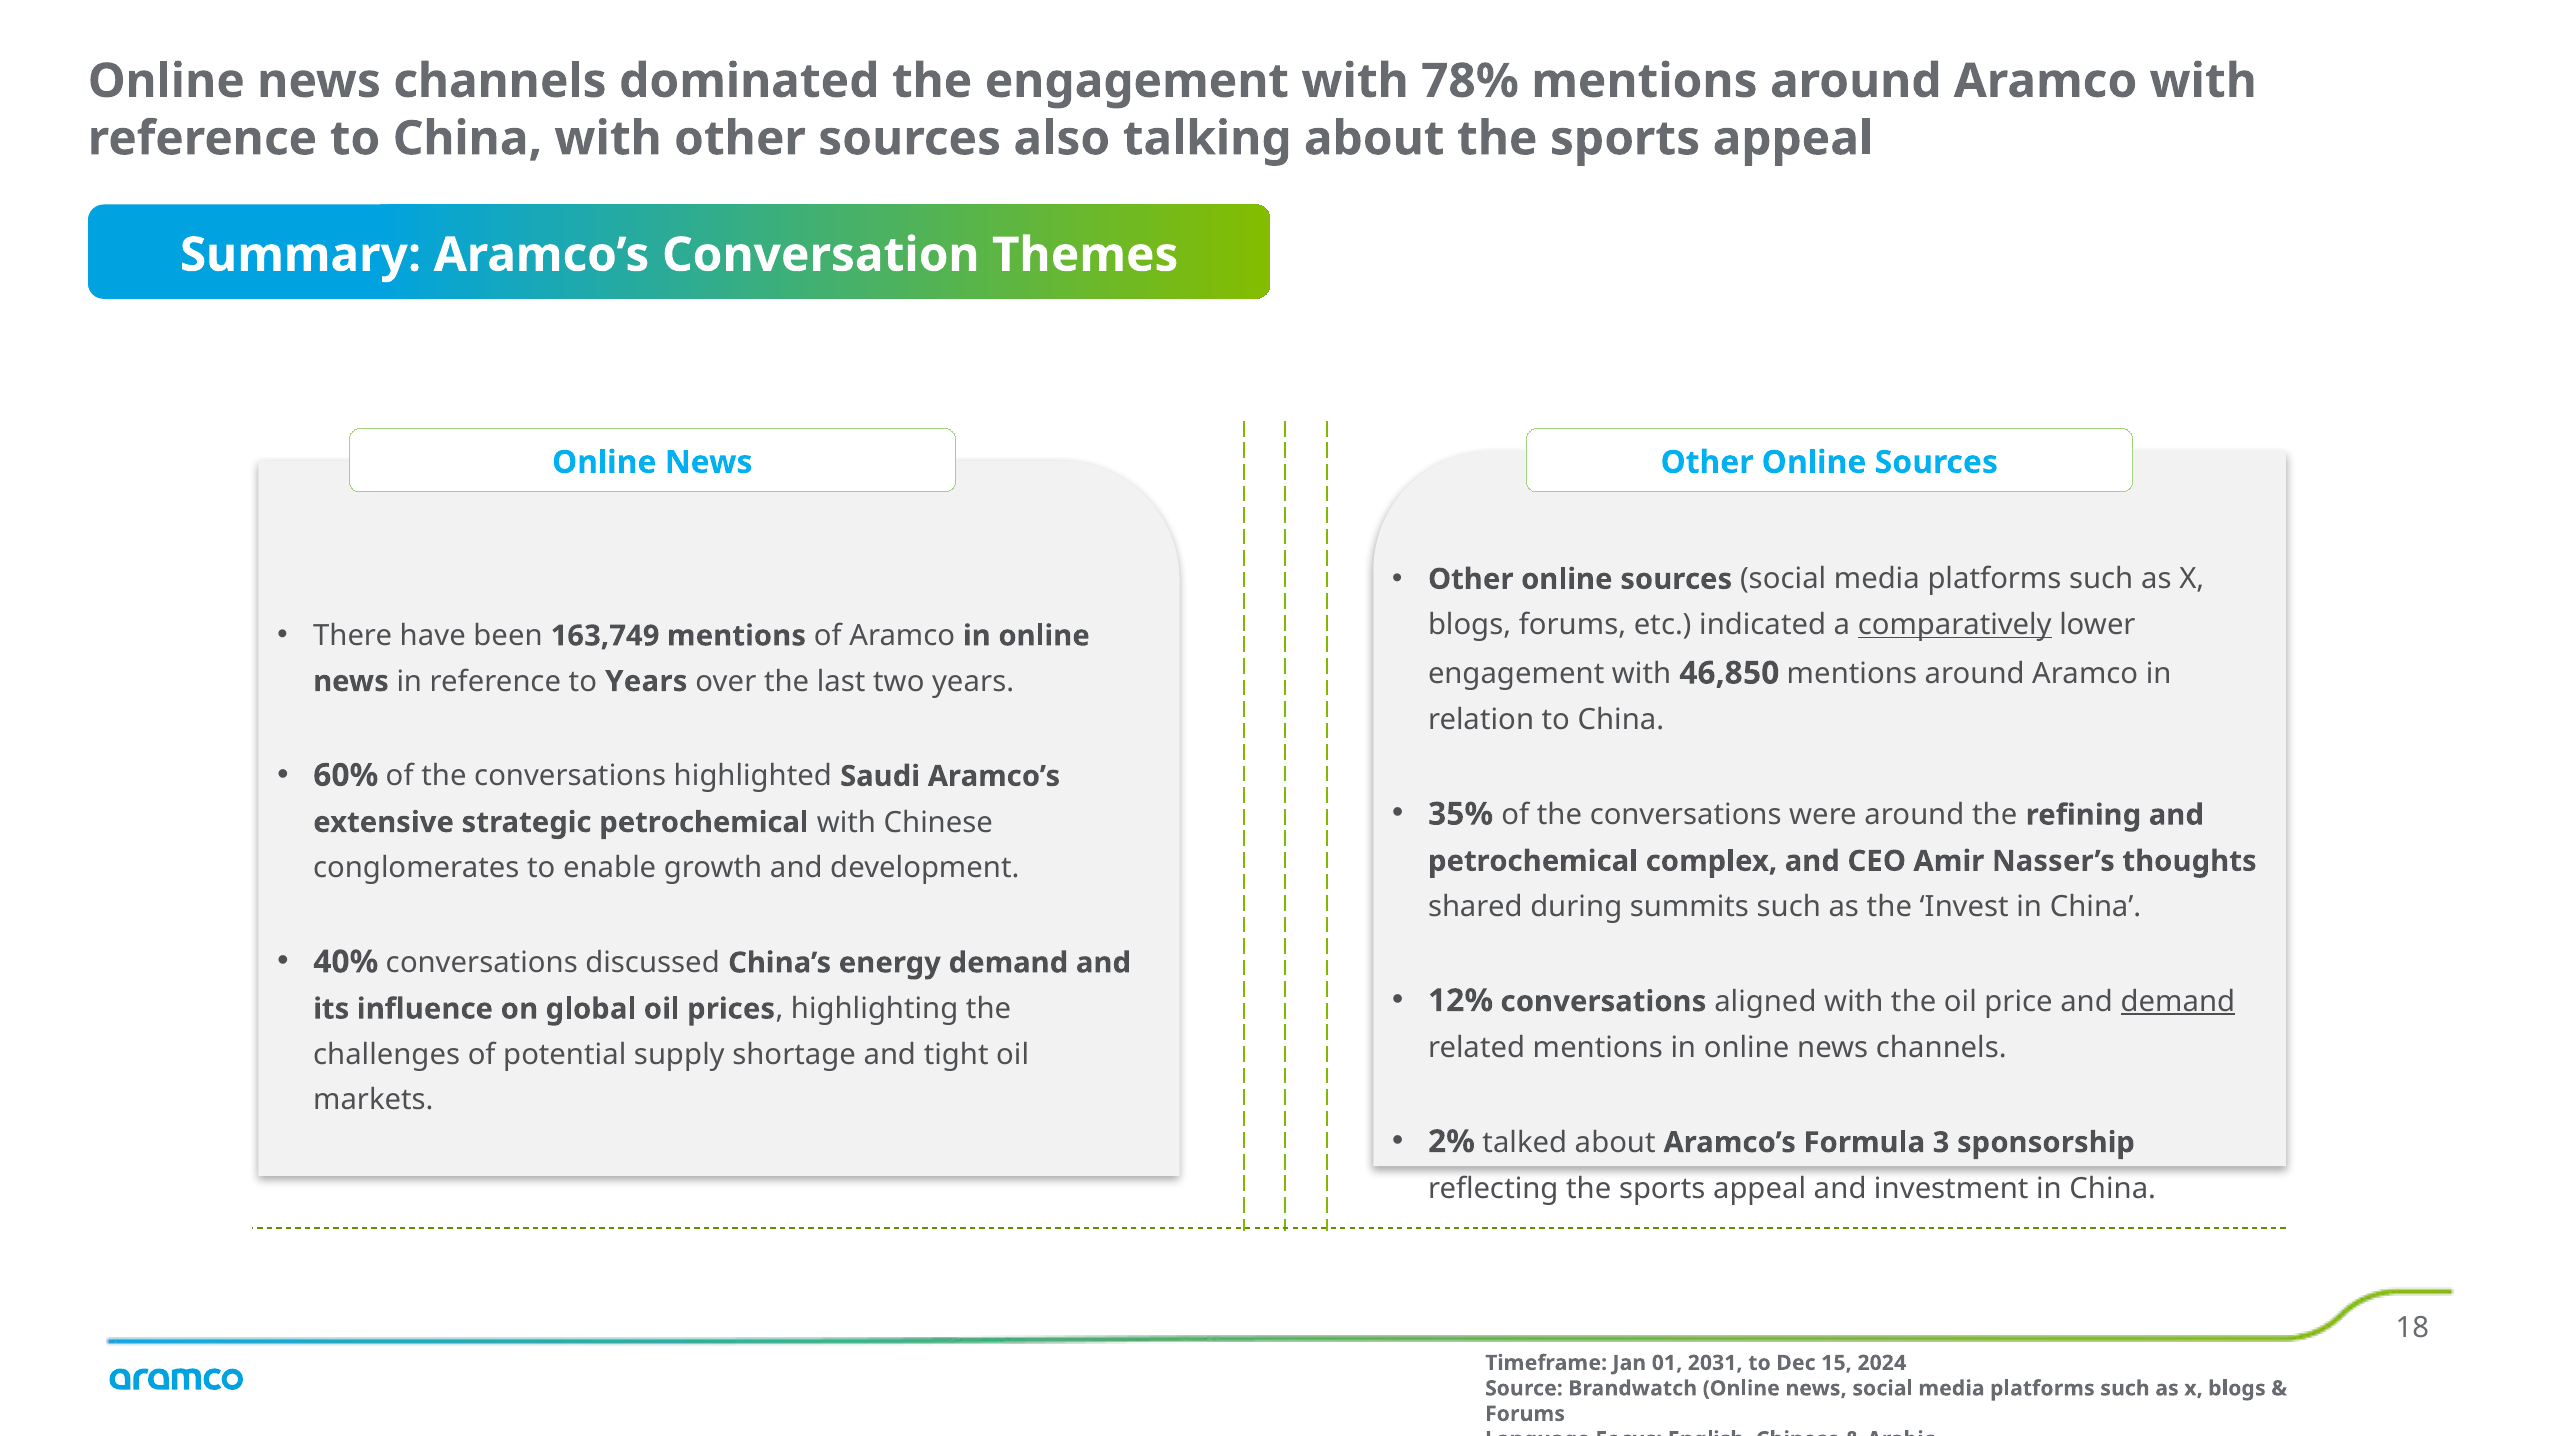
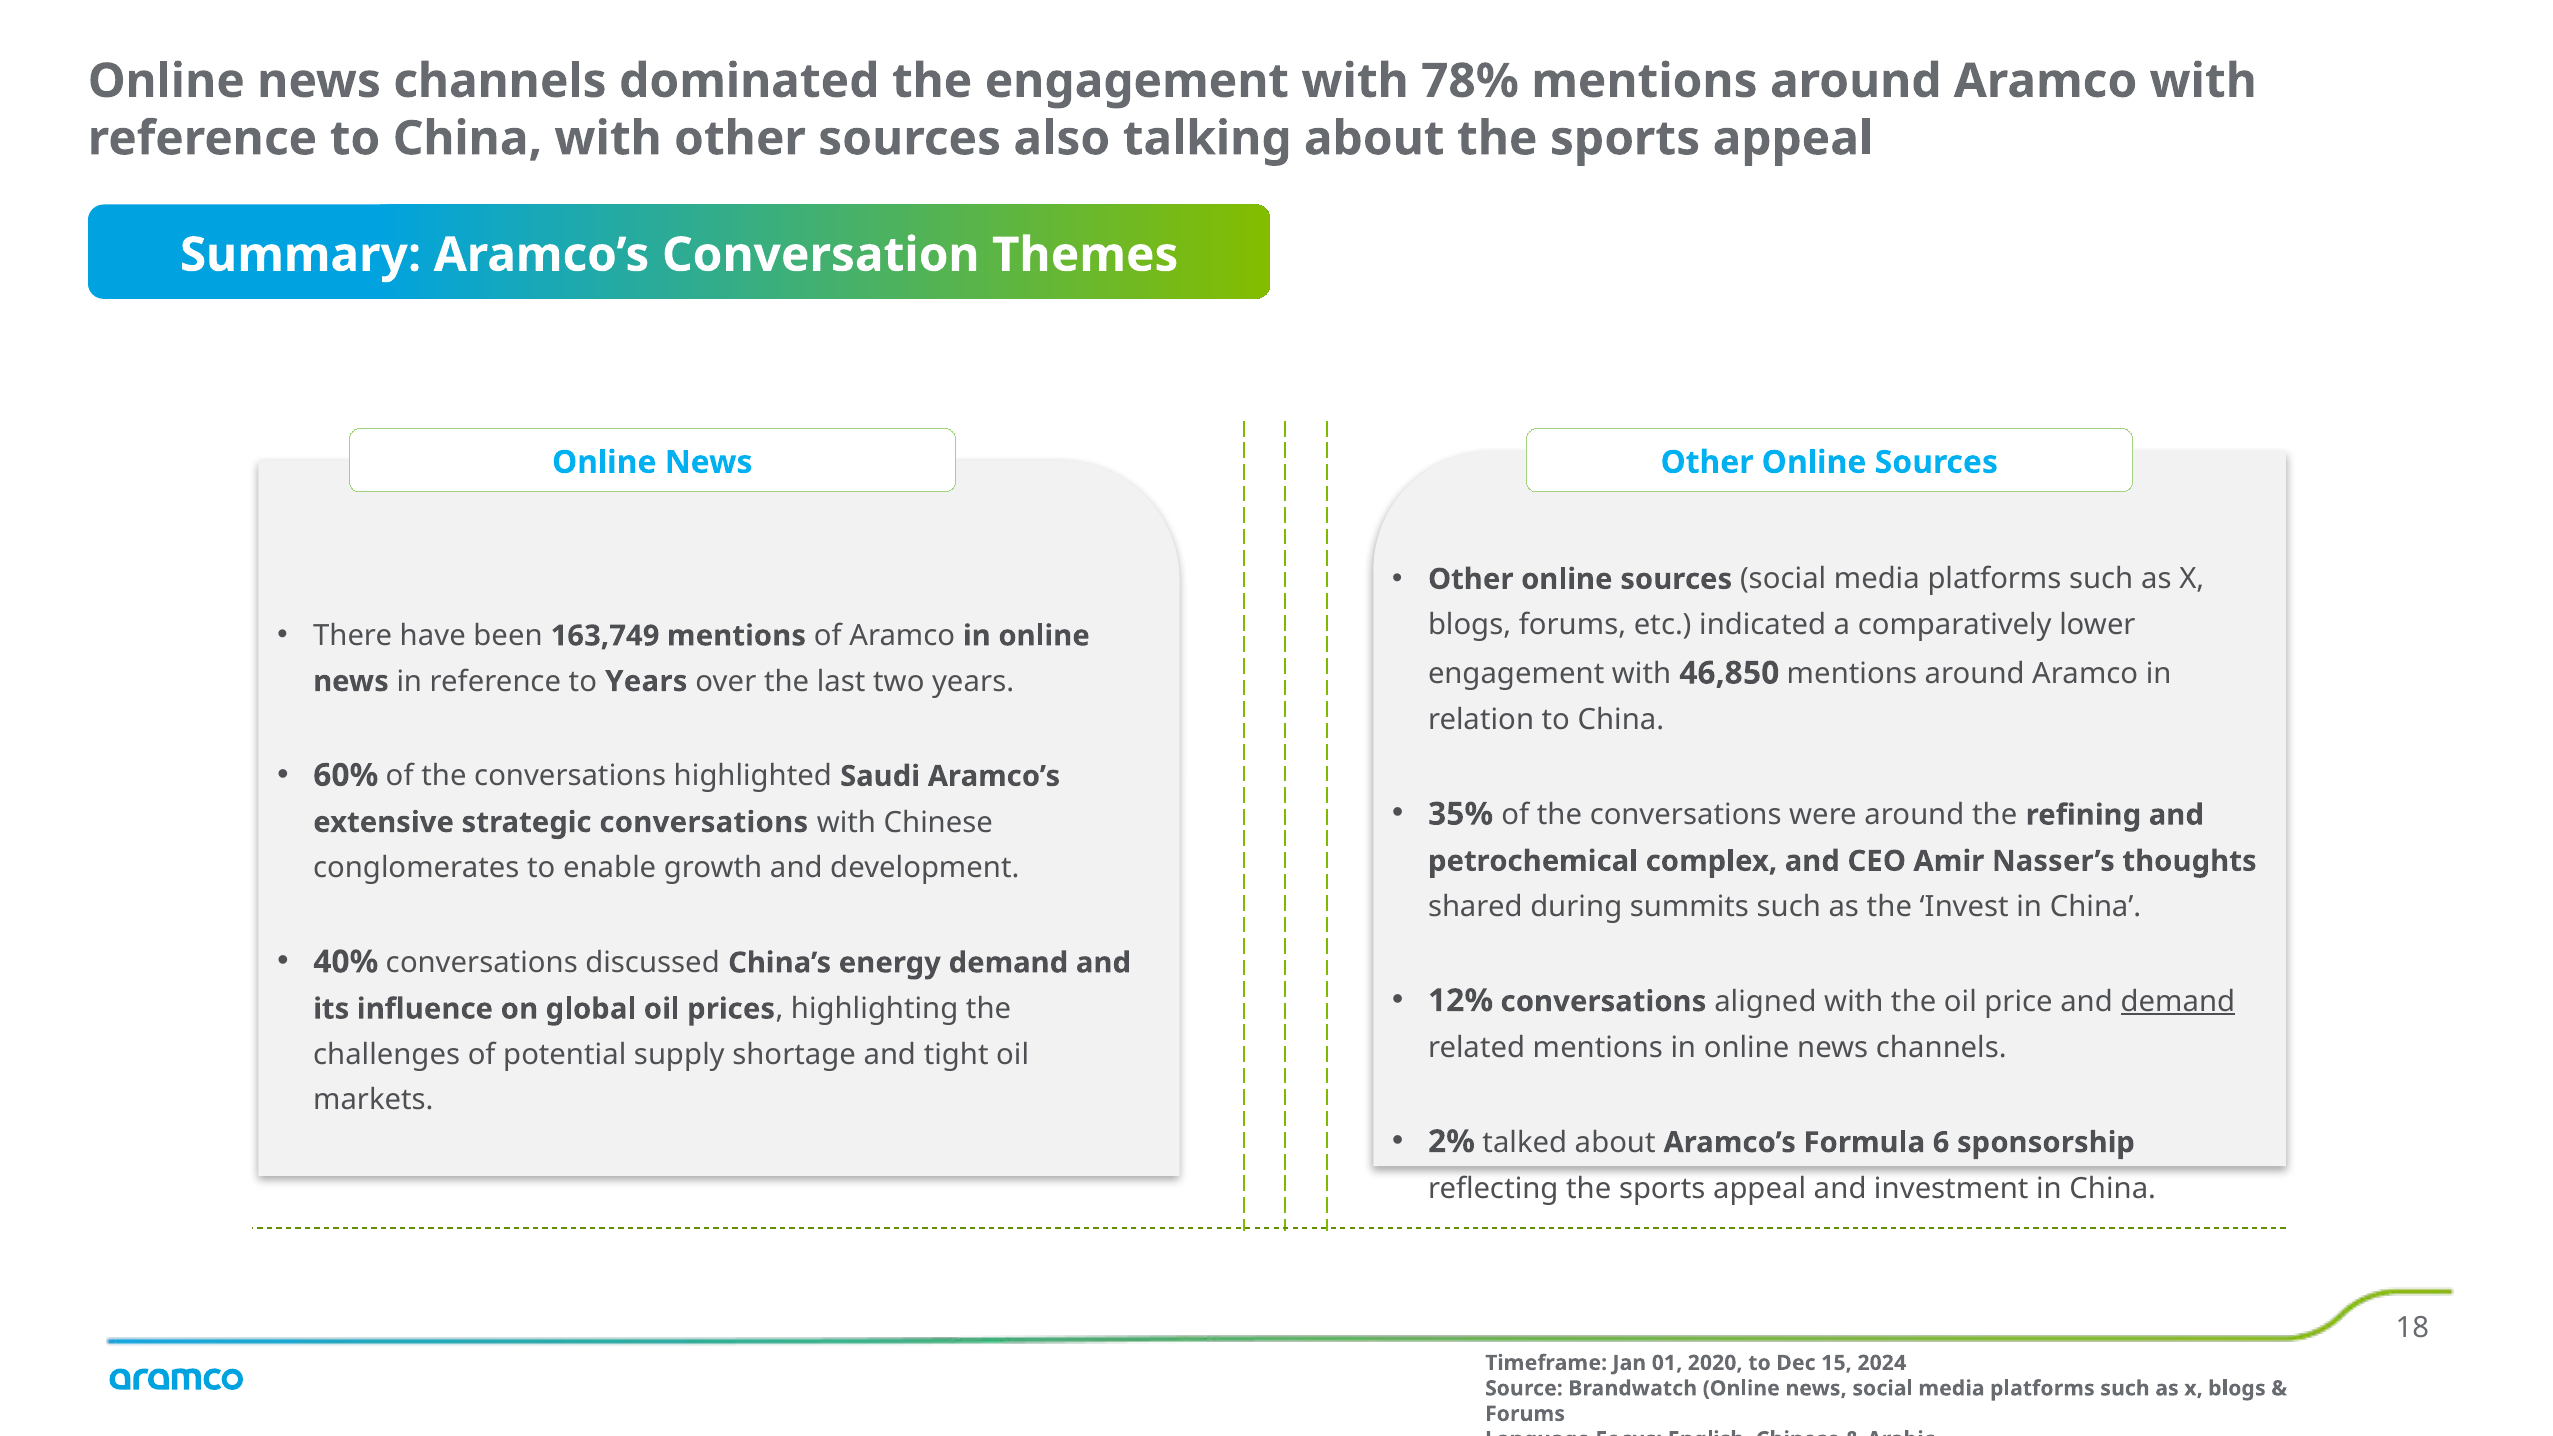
comparatively underline: present -> none
strategic petrochemical: petrochemical -> conversations
3: 3 -> 6
2031: 2031 -> 2020
